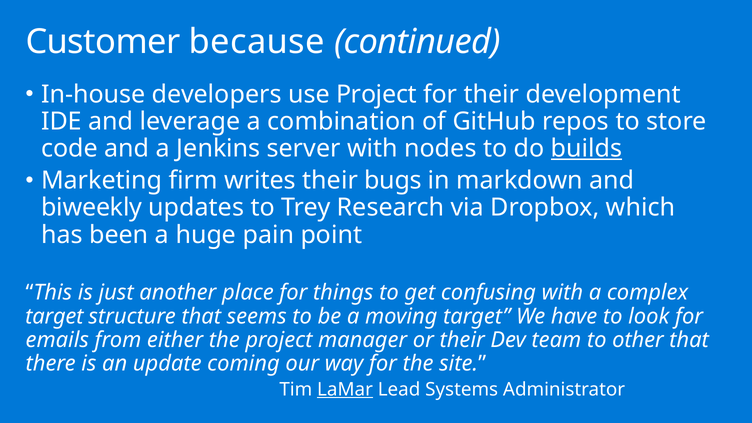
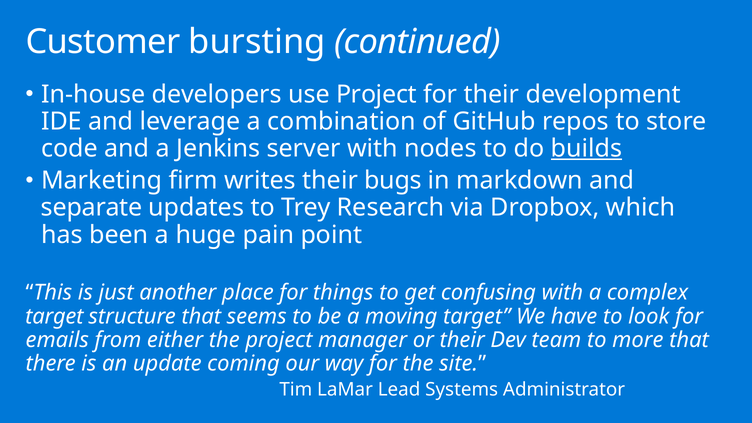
because: because -> bursting
biweekly: biweekly -> separate
other: other -> more
LaMar underline: present -> none
